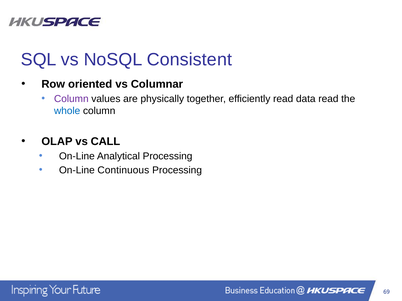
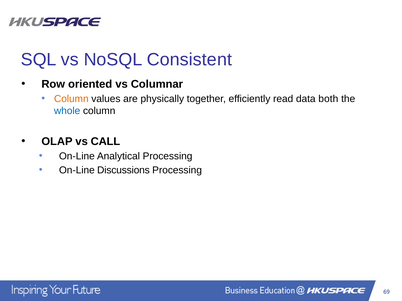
Column at (71, 99) colour: purple -> orange
data read: read -> both
Continuous: Continuous -> Discussions
